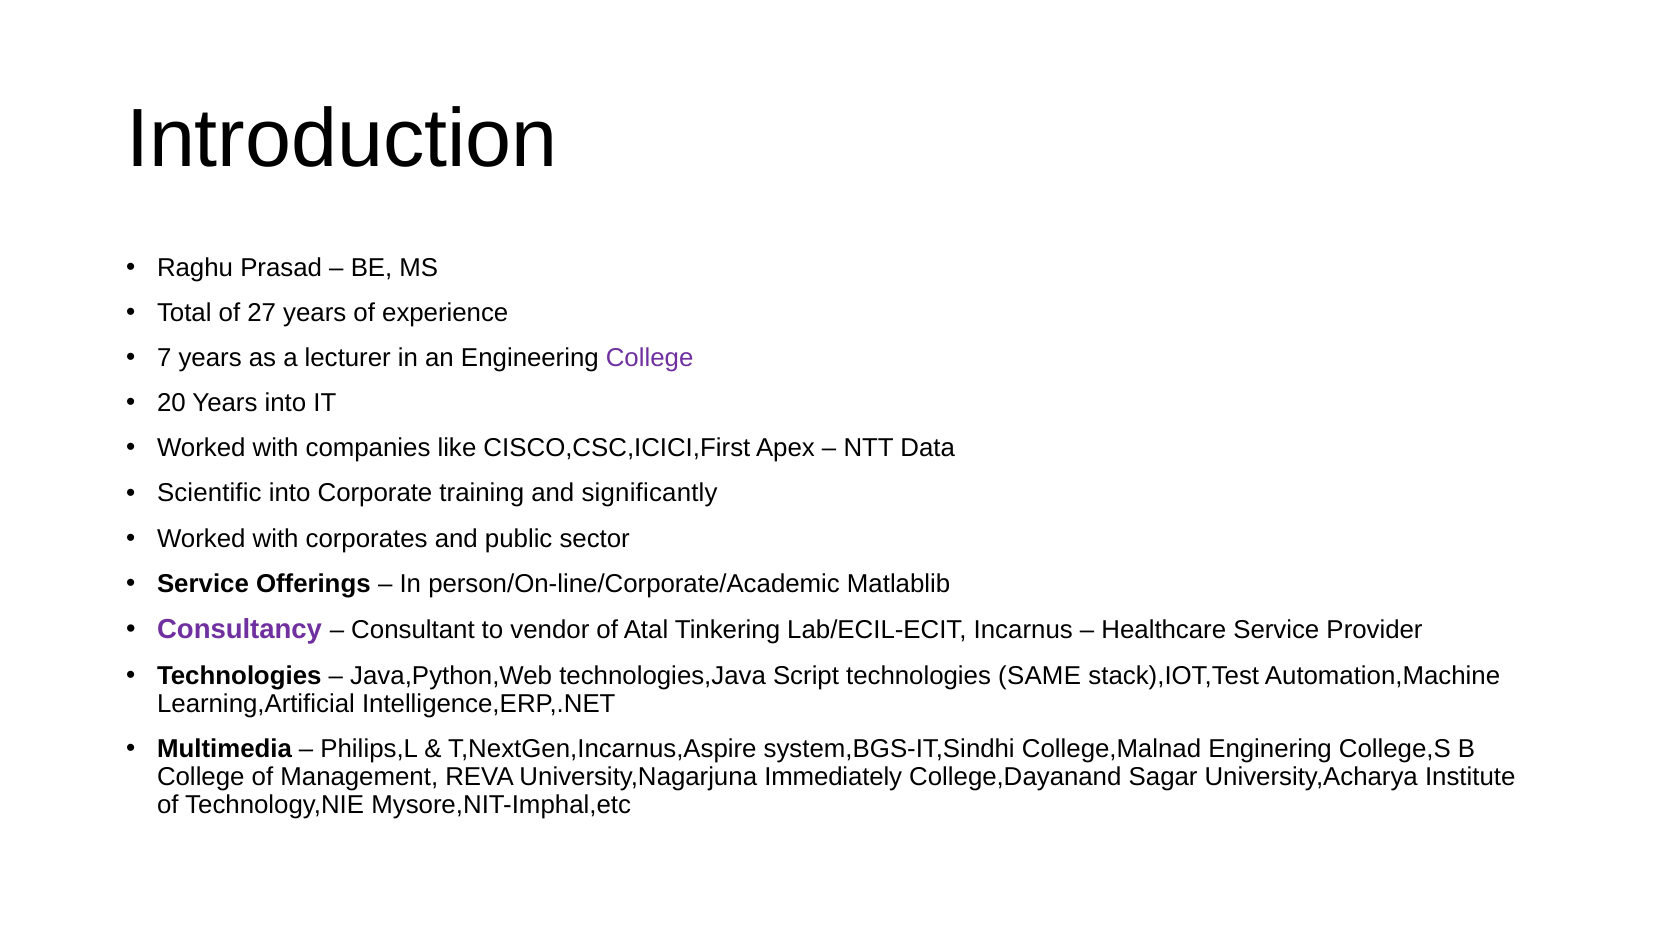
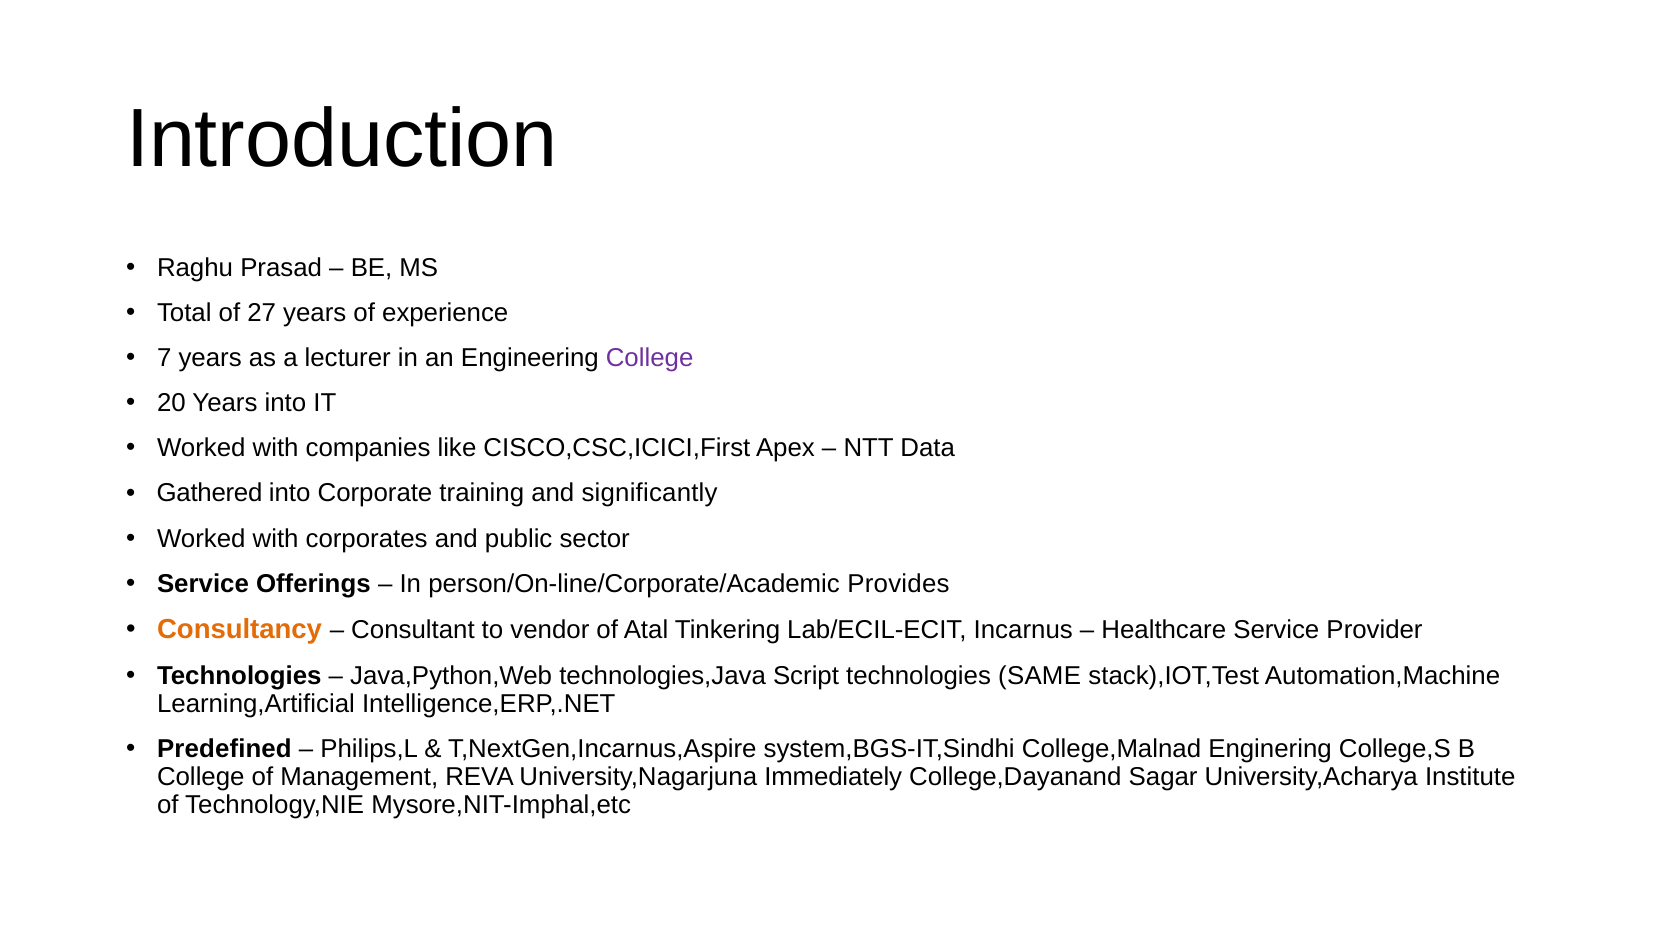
Scientific: Scientific -> Gathered
Matlablib: Matlablib -> Provides
Consultancy colour: purple -> orange
Multimedia: Multimedia -> Predefined
